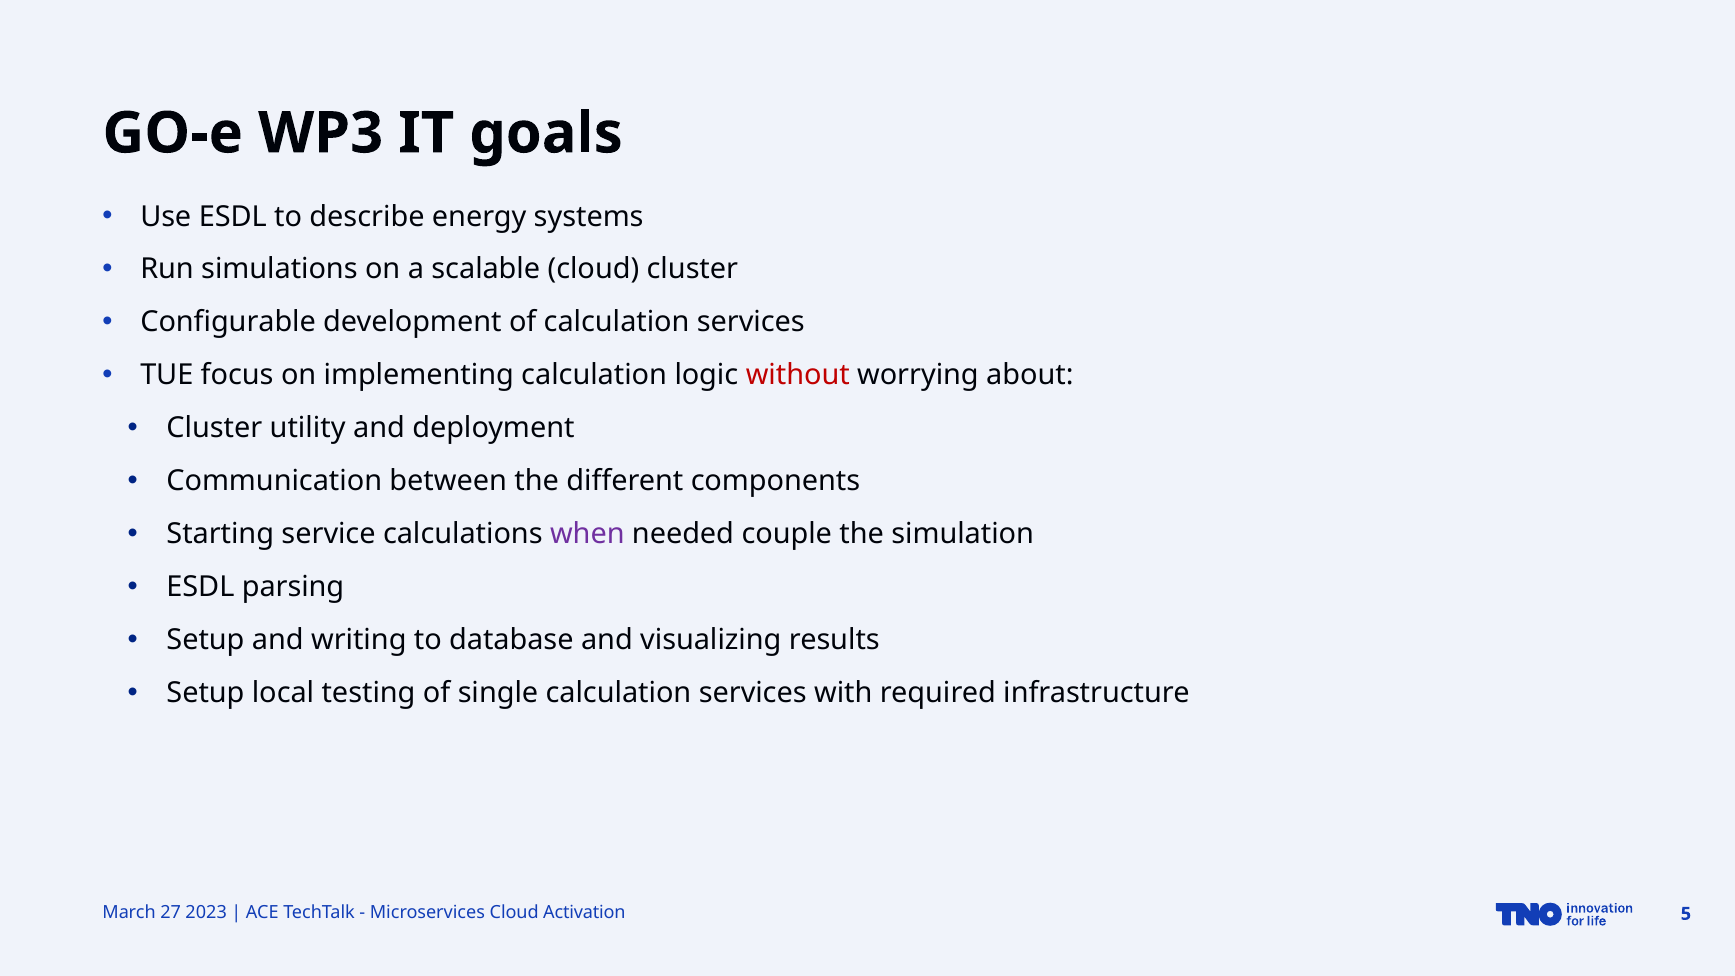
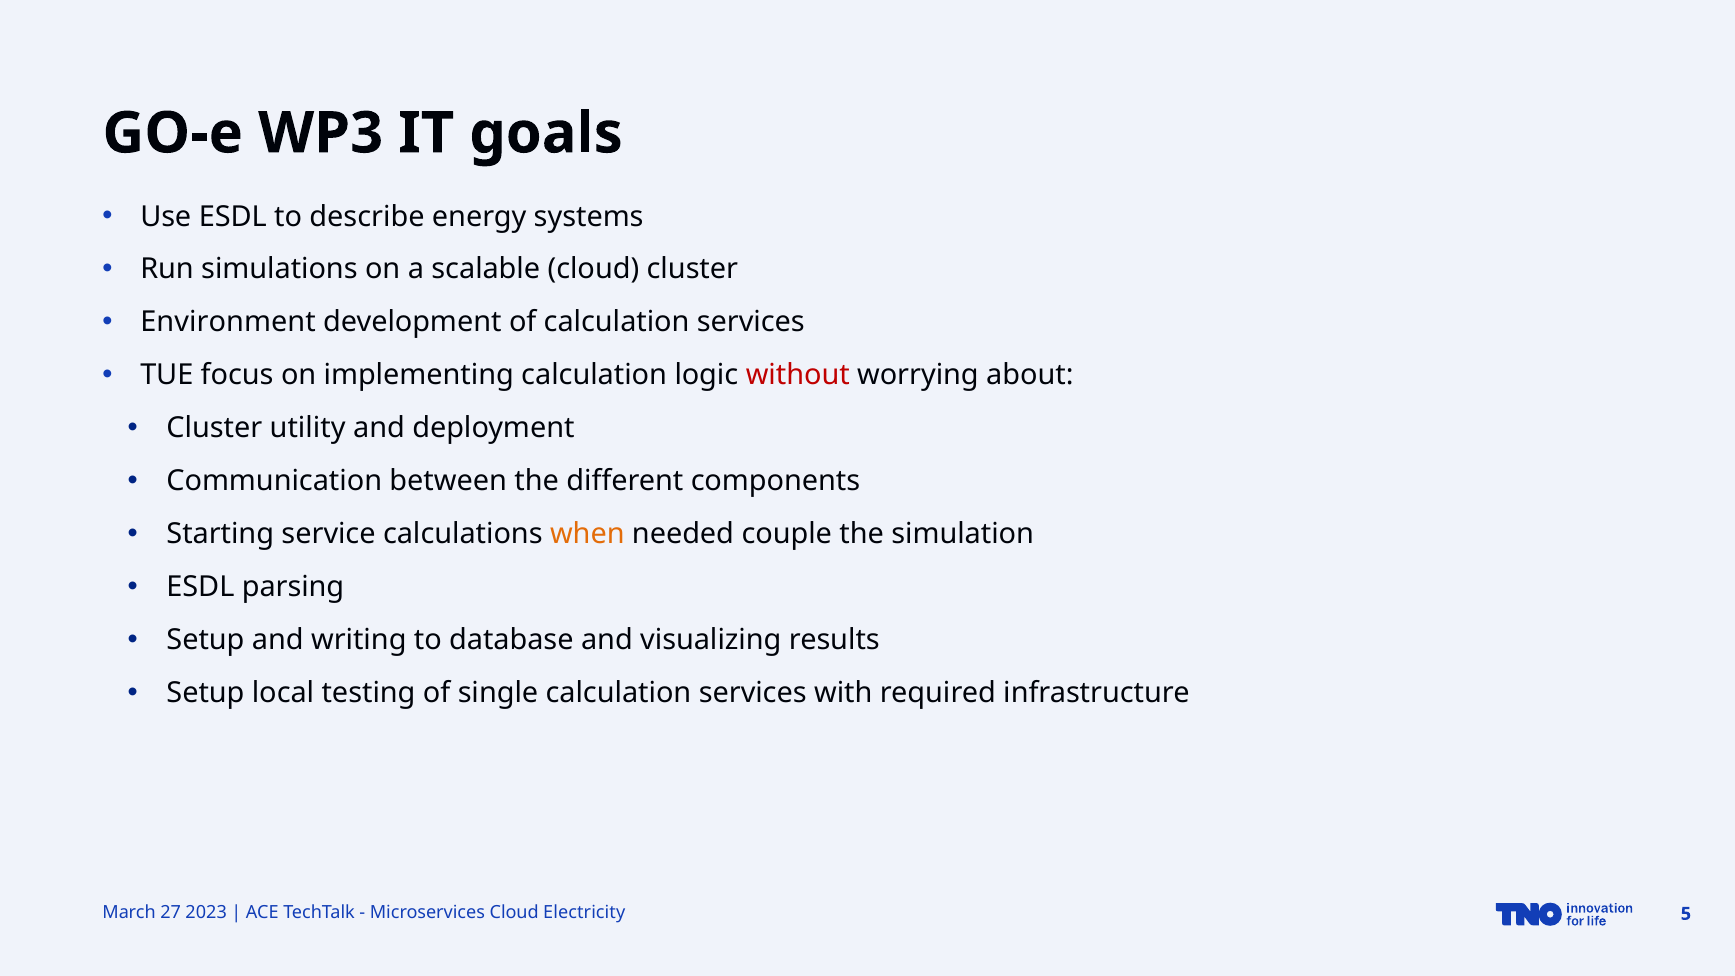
Configurable: Configurable -> Environment
when colour: purple -> orange
Activation: Activation -> Electricity
